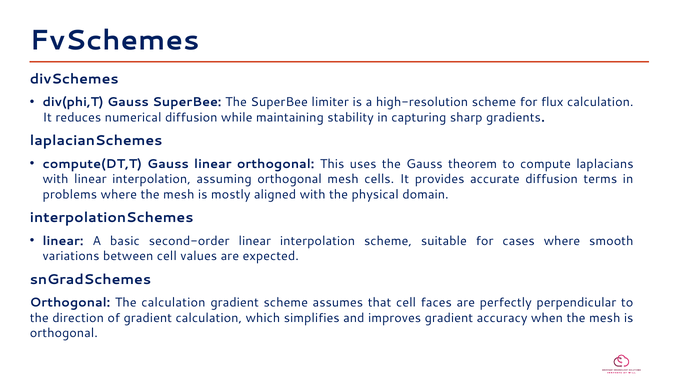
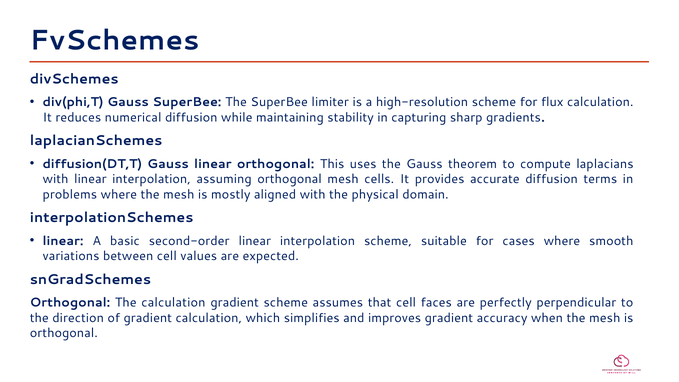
compute(DT,T: compute(DT,T -> diffusion(DT,T
